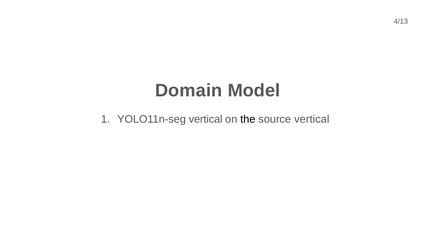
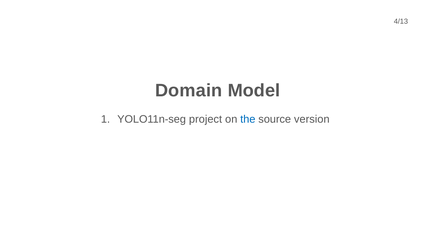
YOLO11n-seg vertical: vertical -> project
the colour: black -> blue
source vertical: vertical -> version
